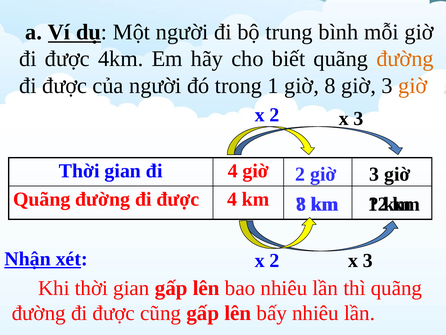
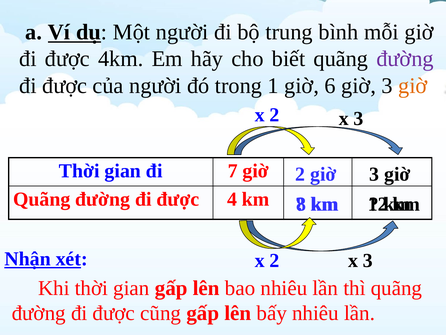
đường at (405, 59) colour: orange -> purple
giờ 8: 8 -> 6
đi 4: 4 -> 7
